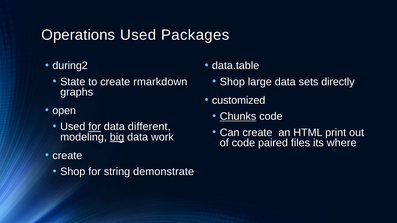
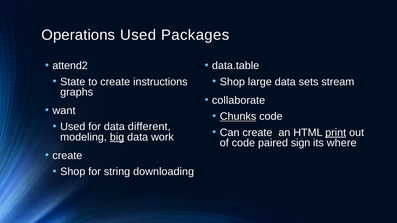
during2: during2 -> attend2
rmarkdown: rmarkdown -> instructions
directly: directly -> stream
customized: customized -> collaborate
open: open -> want
for at (95, 127) underline: present -> none
print underline: none -> present
files: files -> sign
demonstrate: demonstrate -> downloading
